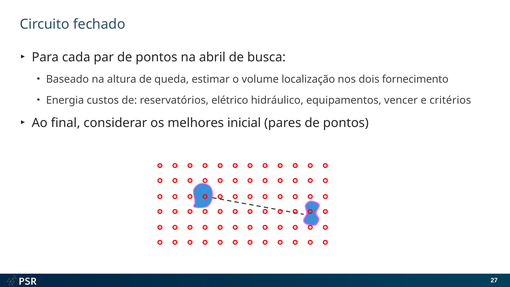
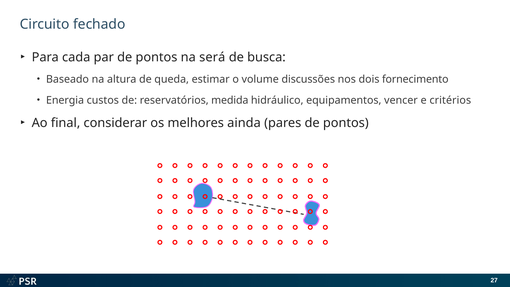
abril: abril -> será
localização: localização -> discussões
elétrico: elétrico -> medida
inicial: inicial -> ainda
